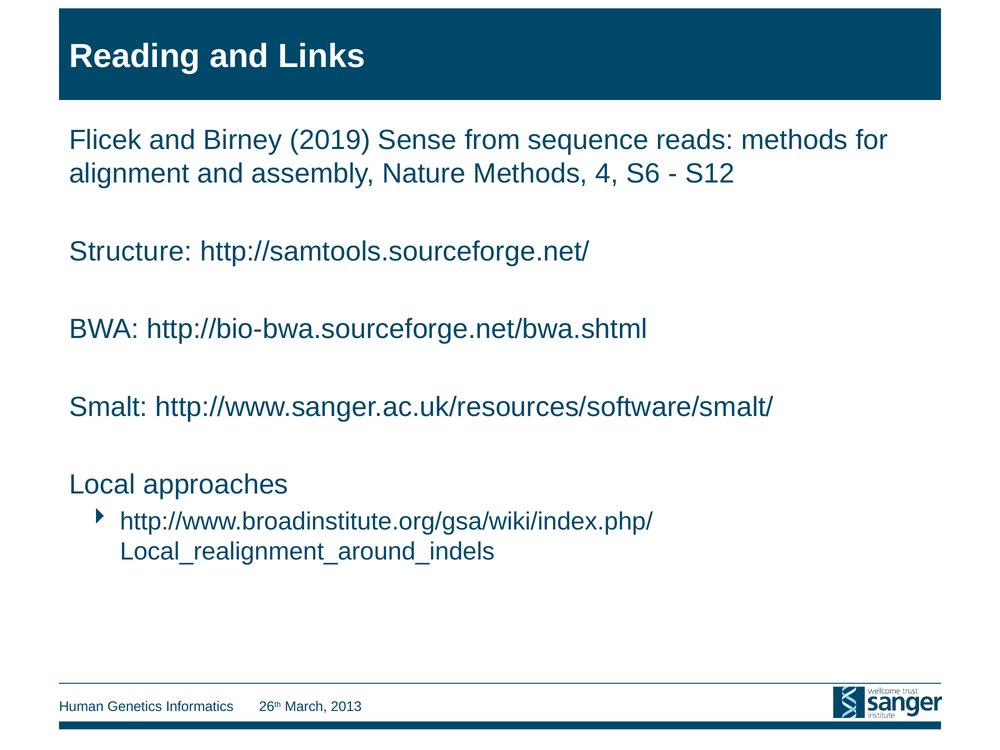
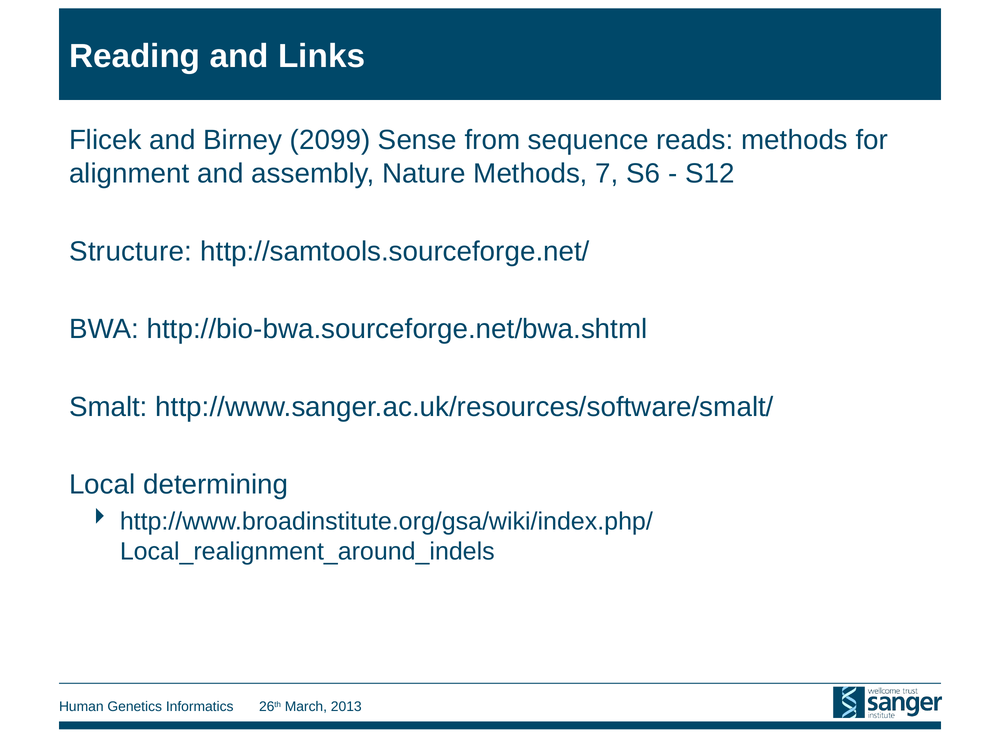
2019: 2019 -> 2099
4: 4 -> 7
approaches: approaches -> determining
